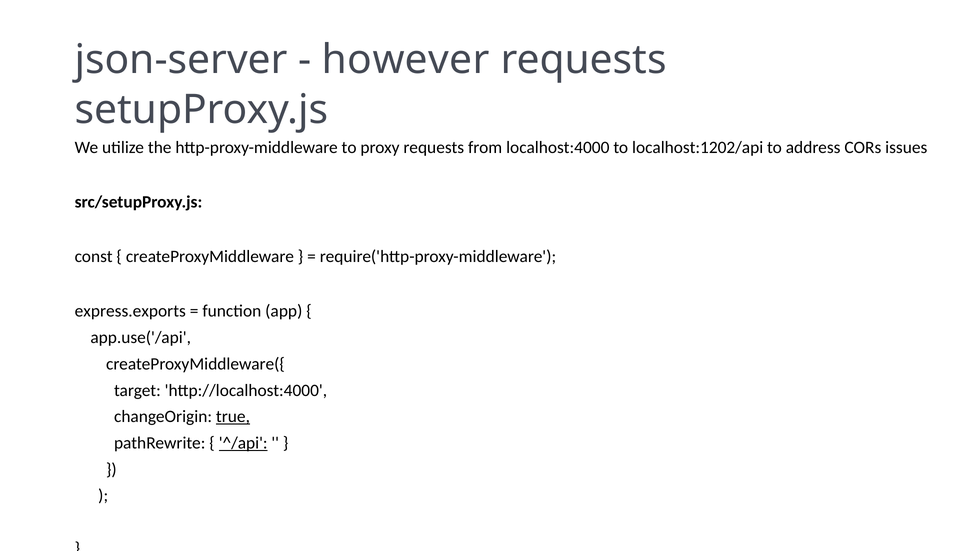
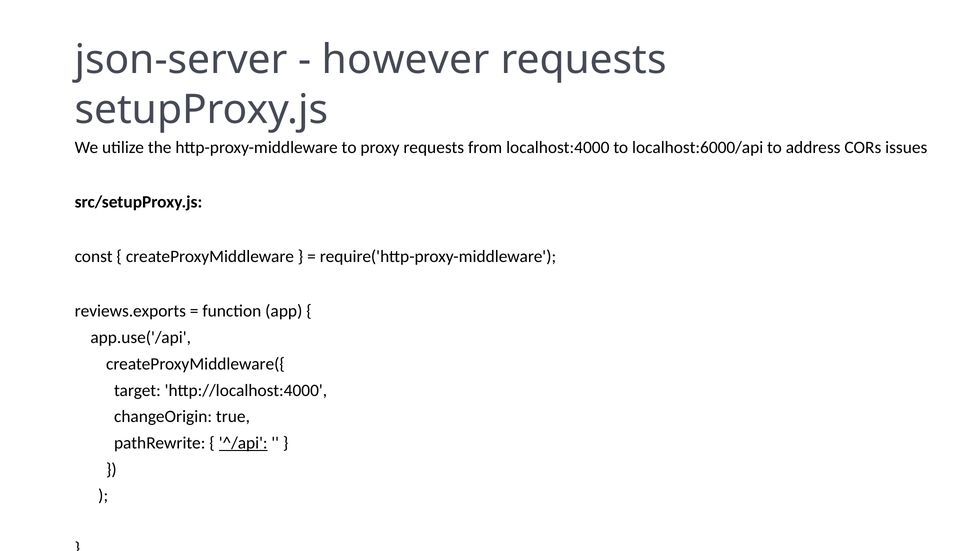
localhost:1202/api: localhost:1202/api -> localhost:6000/api
express.exports: express.exports -> reviews.exports
true underline: present -> none
